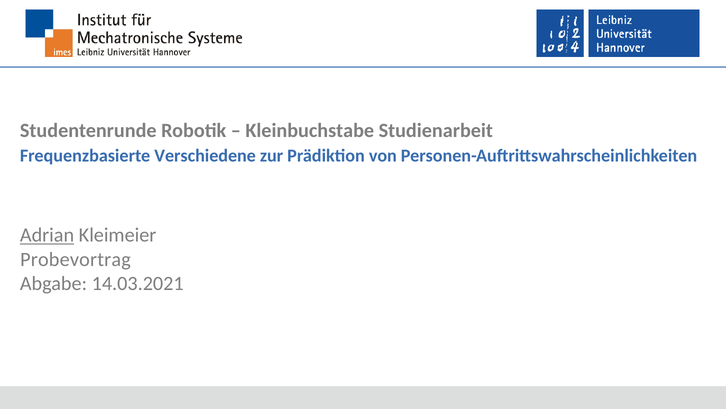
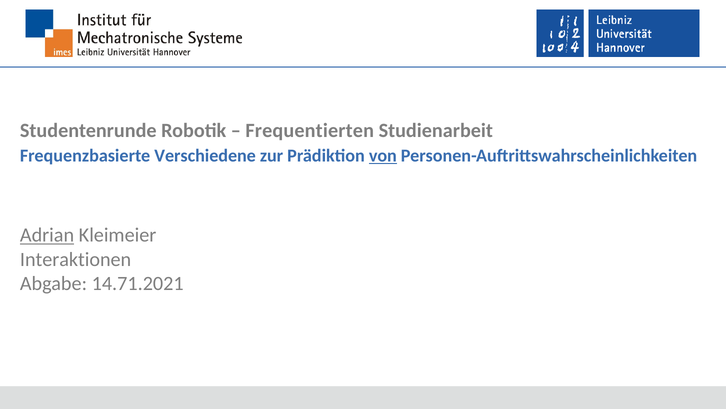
Kleinbuchstabe: Kleinbuchstabe -> Frequentierten
von underline: none -> present
Probevortrag: Probevortrag -> Interaktionen
14.03.2021: 14.03.2021 -> 14.71.2021
